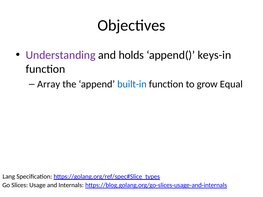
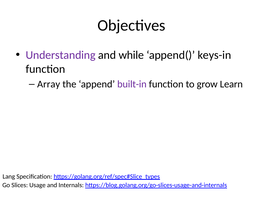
holds: holds -> while
built-in colour: blue -> purple
Equal: Equal -> Learn
